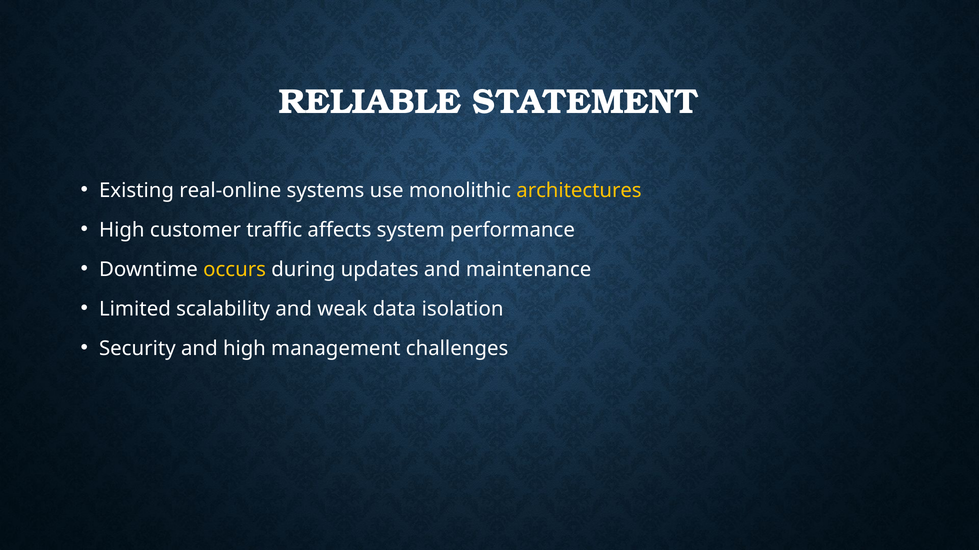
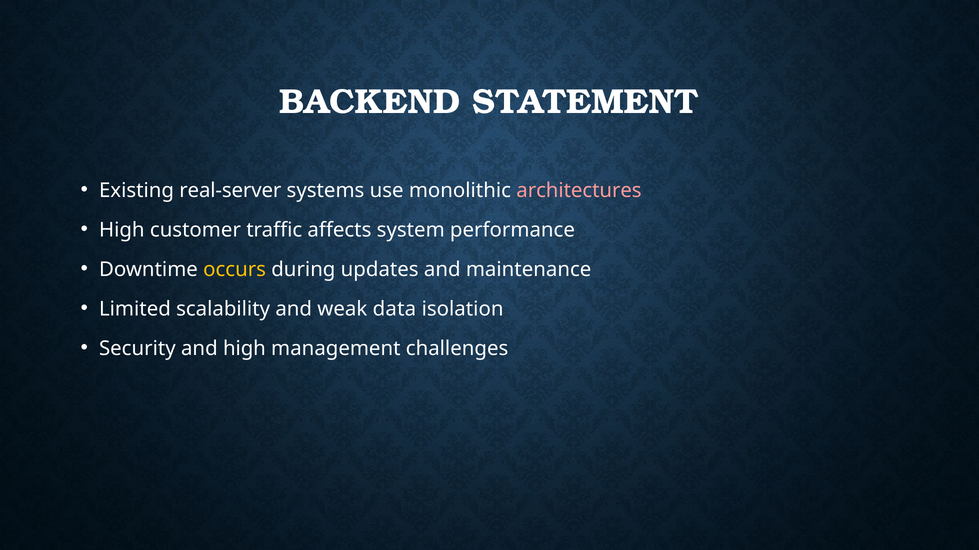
RELIABLE: RELIABLE -> BACKEND
real-online: real-online -> real-server
architectures colour: yellow -> pink
